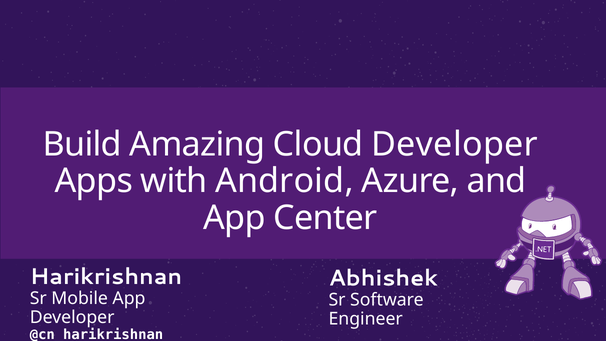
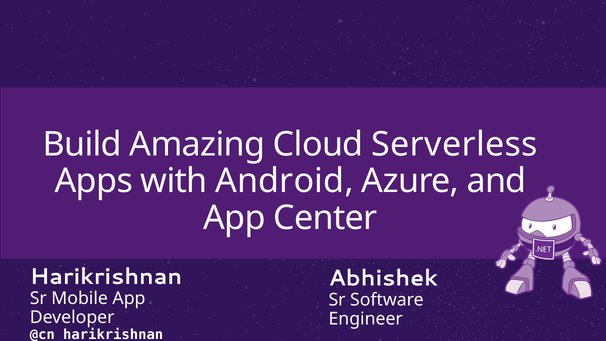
Cloud Developer: Developer -> Serverless
